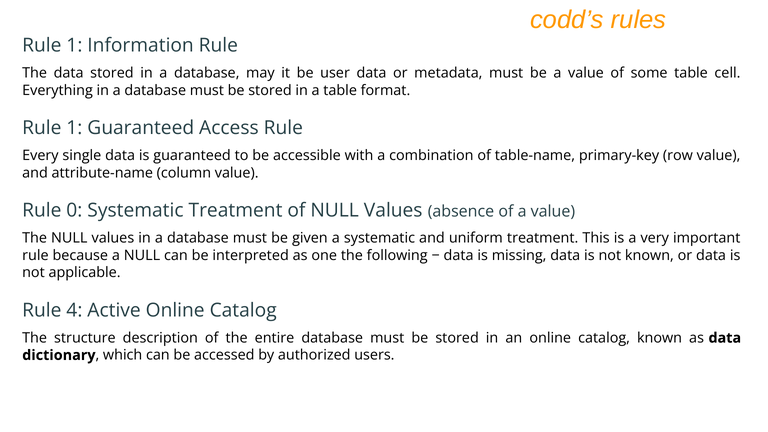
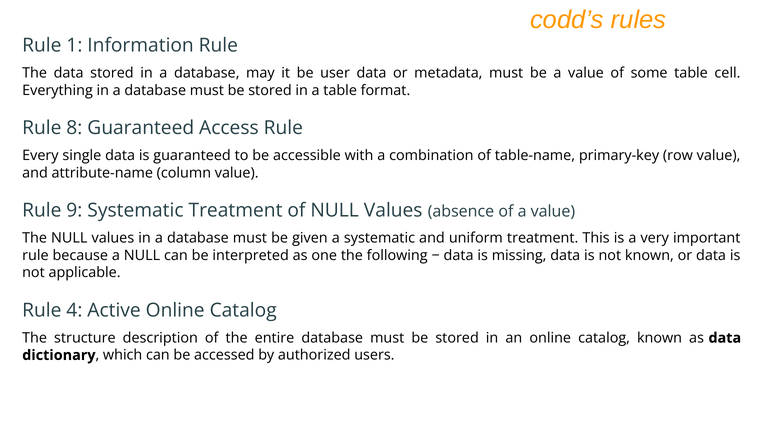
1 at (74, 128): 1 -> 8
0: 0 -> 9
